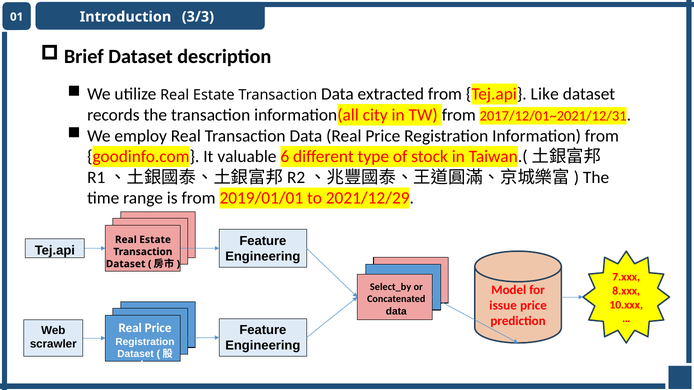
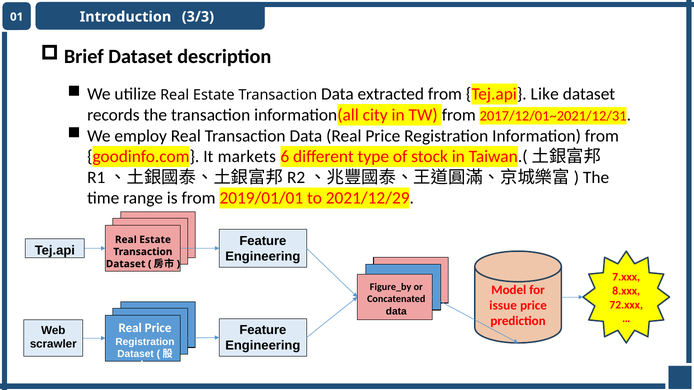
valuable: valuable -> markets
Select_by: Select_by -> Figure_by
10.xxx: 10.xxx -> 72.xxx
